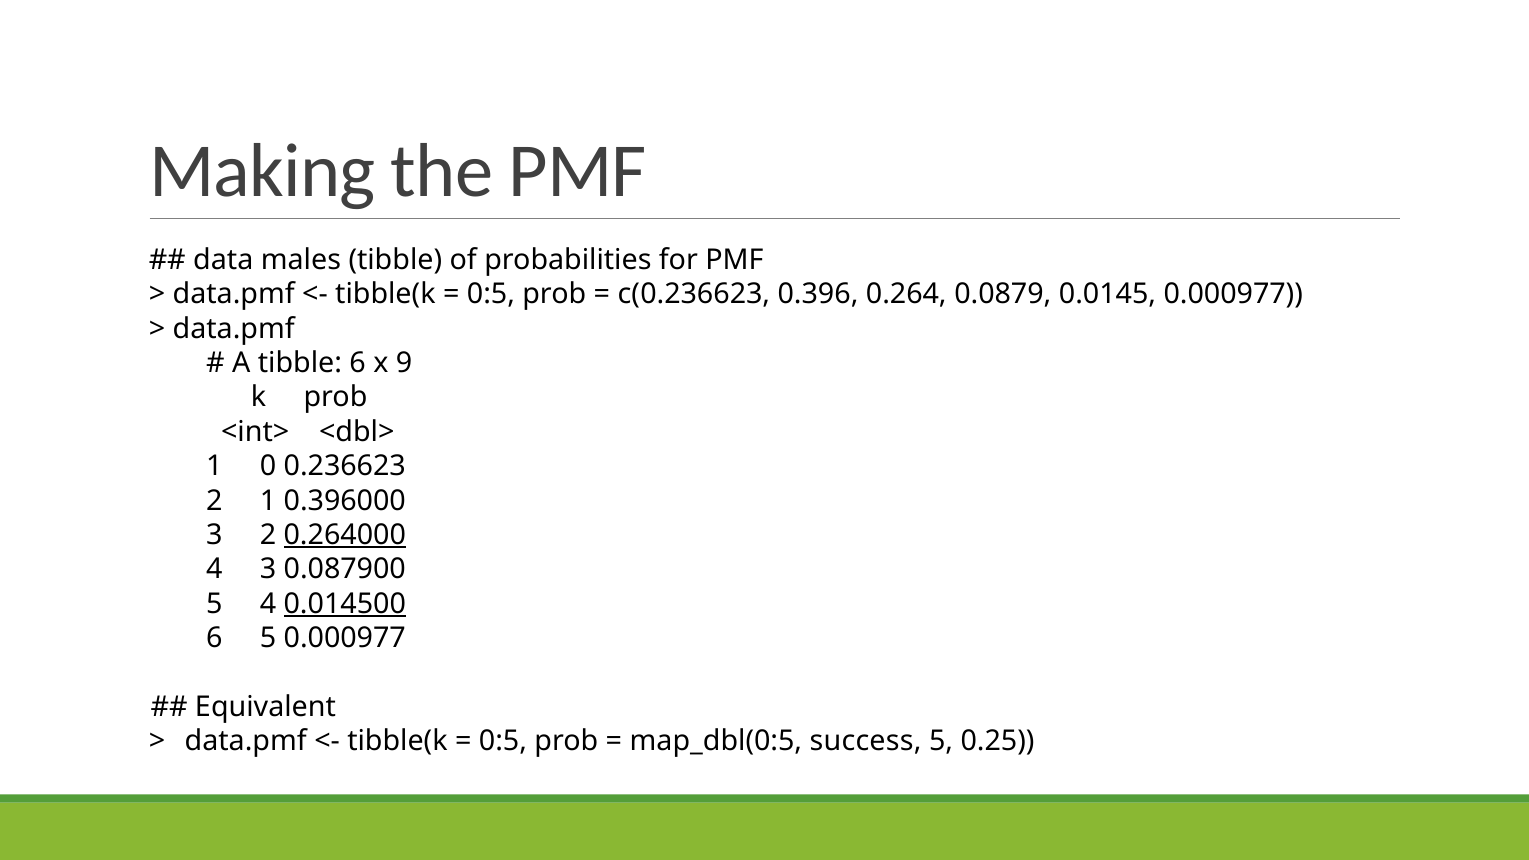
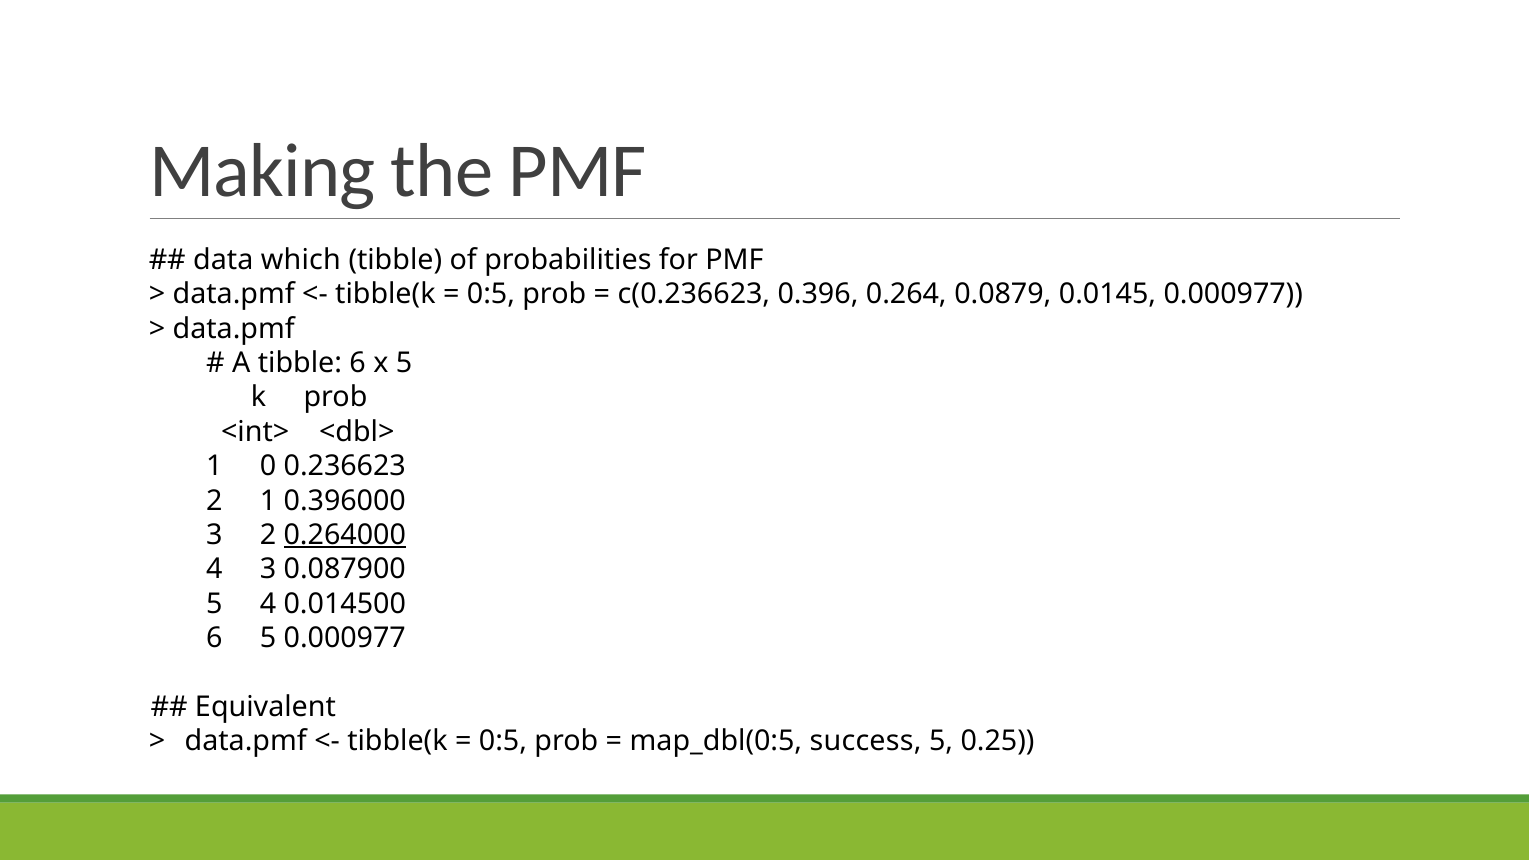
males: males -> which
x 9: 9 -> 5
0.014500 underline: present -> none
